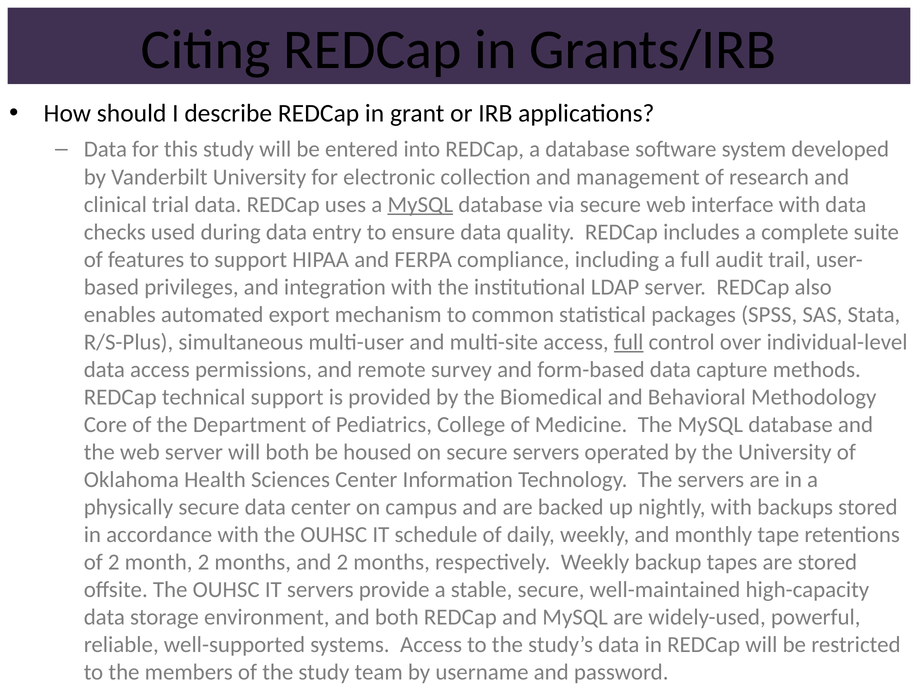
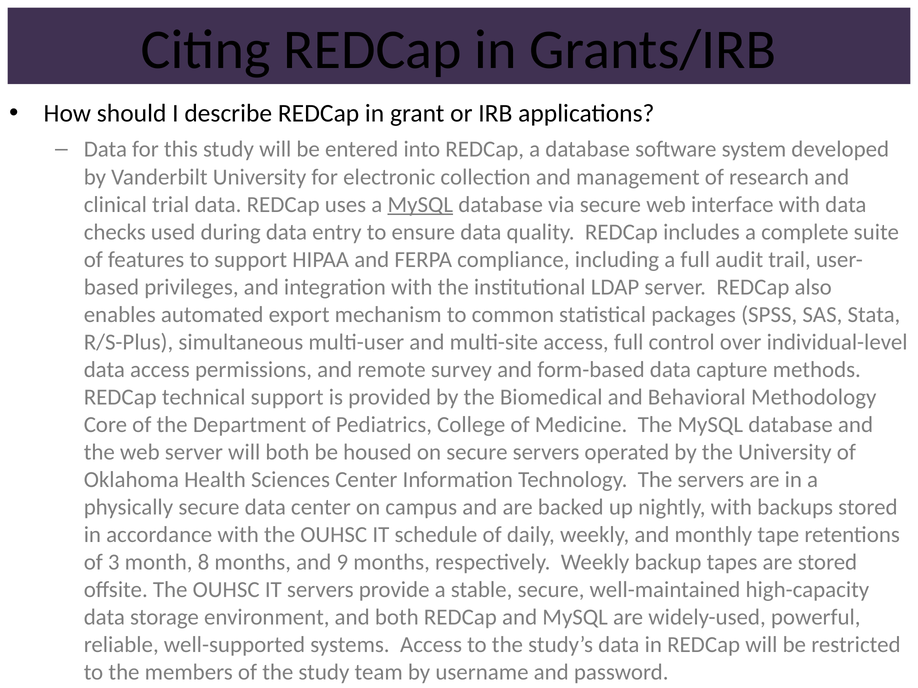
full at (629, 342) underline: present -> none
of 2: 2 -> 3
month 2: 2 -> 8
and 2: 2 -> 9
